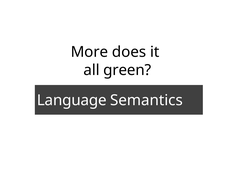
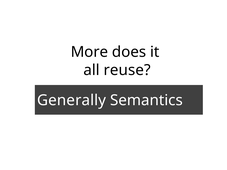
green: green -> reuse
Language: Language -> Generally
